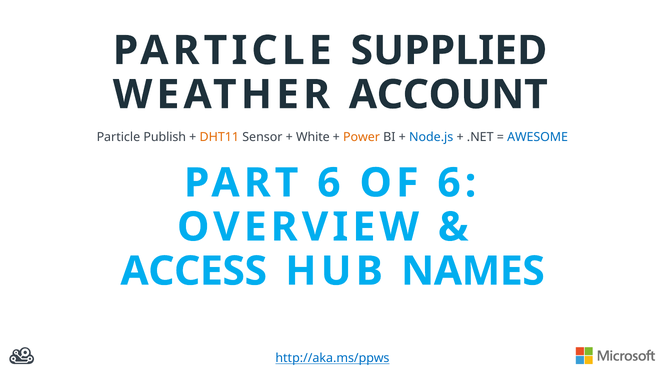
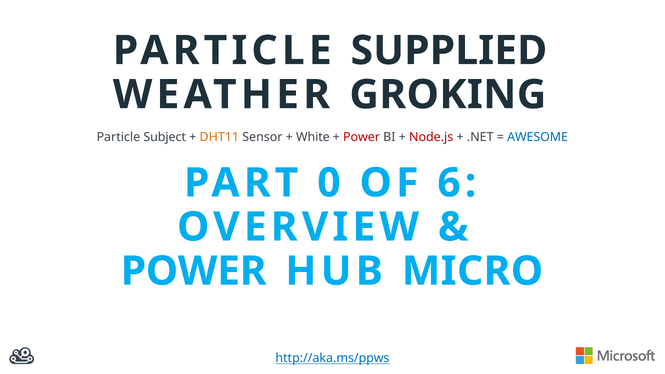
ACCOUNT: ACCOUNT -> GROKING
Publish: Publish -> Subject
Power at (362, 137) colour: orange -> red
Node.js colour: blue -> red
PART 6: 6 -> 0
ACCESS at (194, 271): ACCESS -> POWER
NAMES: NAMES -> MICRO
